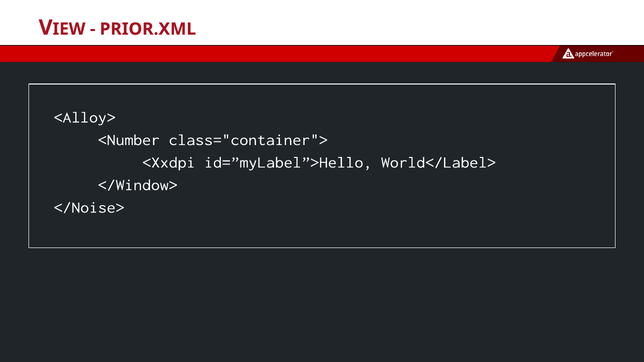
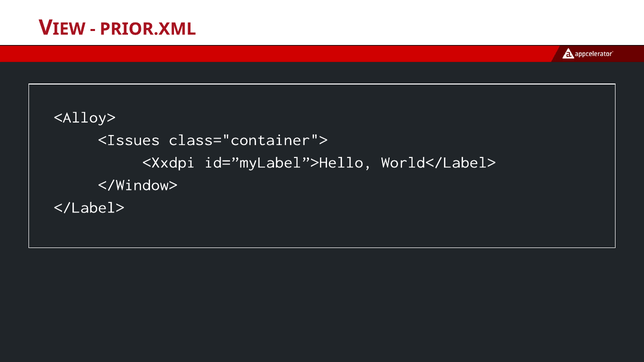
<Number: <Number -> <Issues
</Noise>: </Noise> -> </Label>
